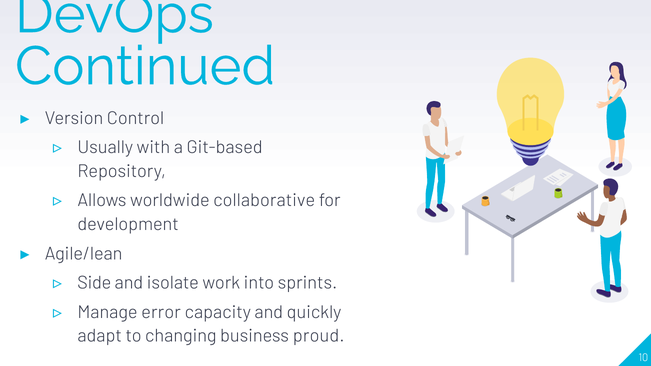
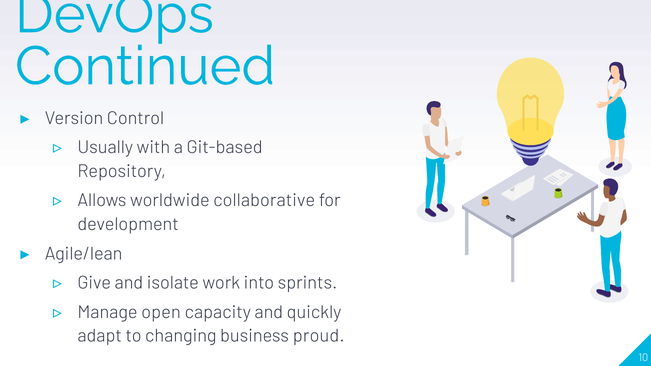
Side: Side -> Give
error: error -> open
